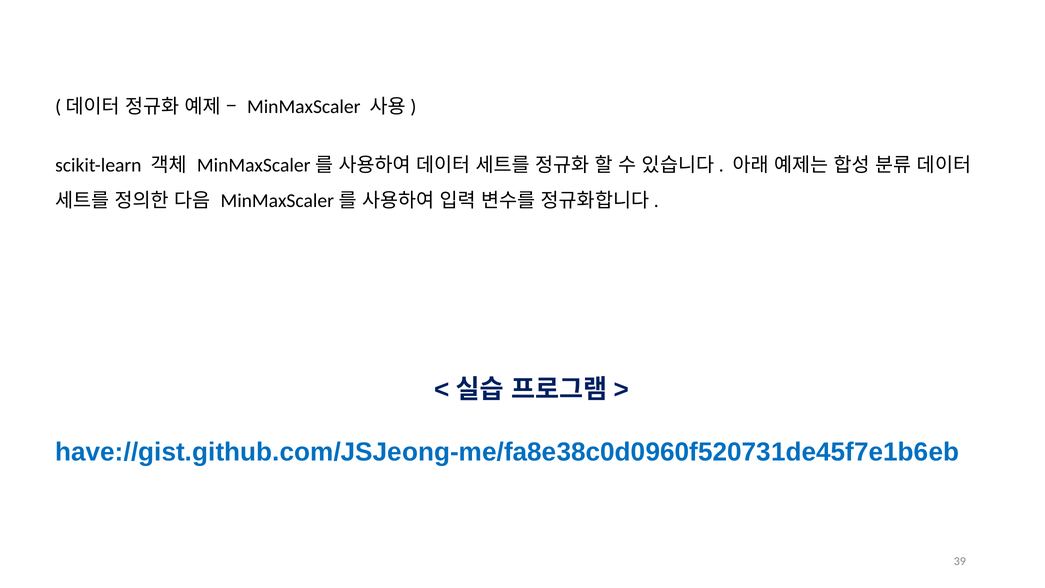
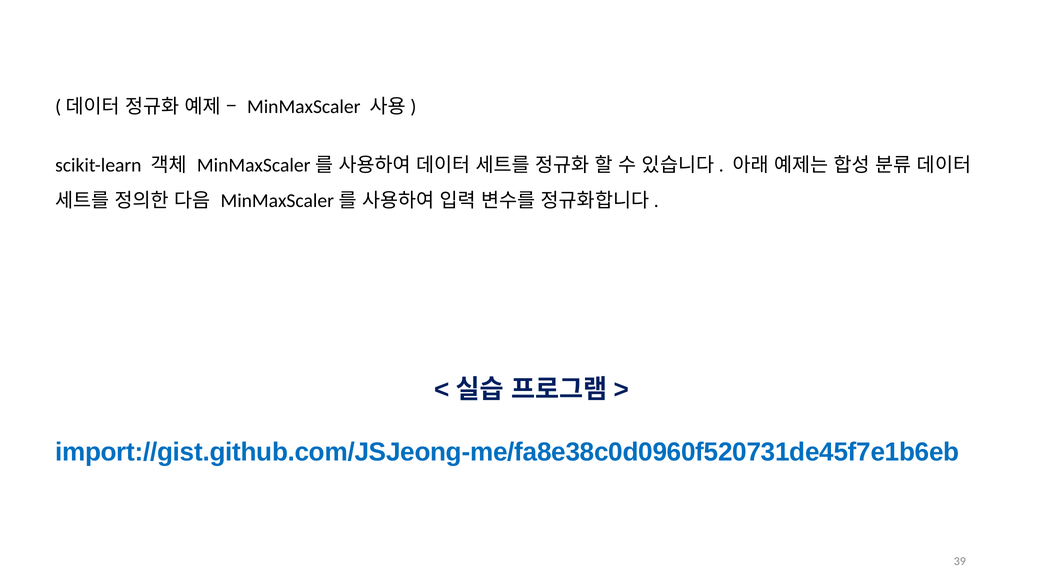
have://gist.github.com/JSJeong-me/fa8e38c0d0960f520731de45f7e1b6eb: have://gist.github.com/JSJeong-me/fa8e38c0d0960f520731de45f7e1b6eb -> import://gist.github.com/JSJeong-me/fa8e38c0d0960f520731de45f7e1b6eb
